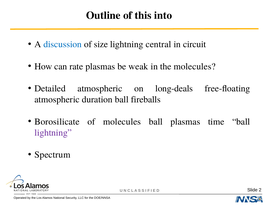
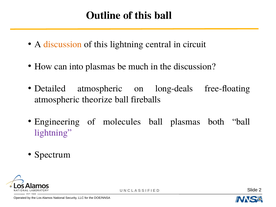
this into: into -> ball
discussion at (63, 44) colour: blue -> orange
size at (101, 44): size -> this
rate: rate -> into
weak: weak -> much
the molecules: molecules -> discussion
duration: duration -> theorize
Borosilicate: Borosilicate -> Engineering
time: time -> both
